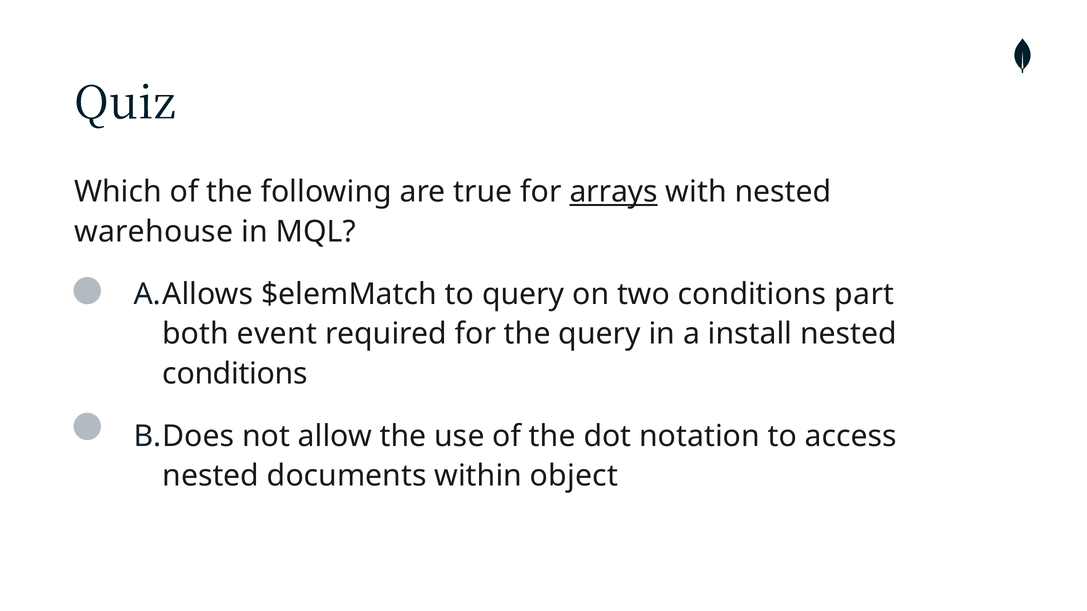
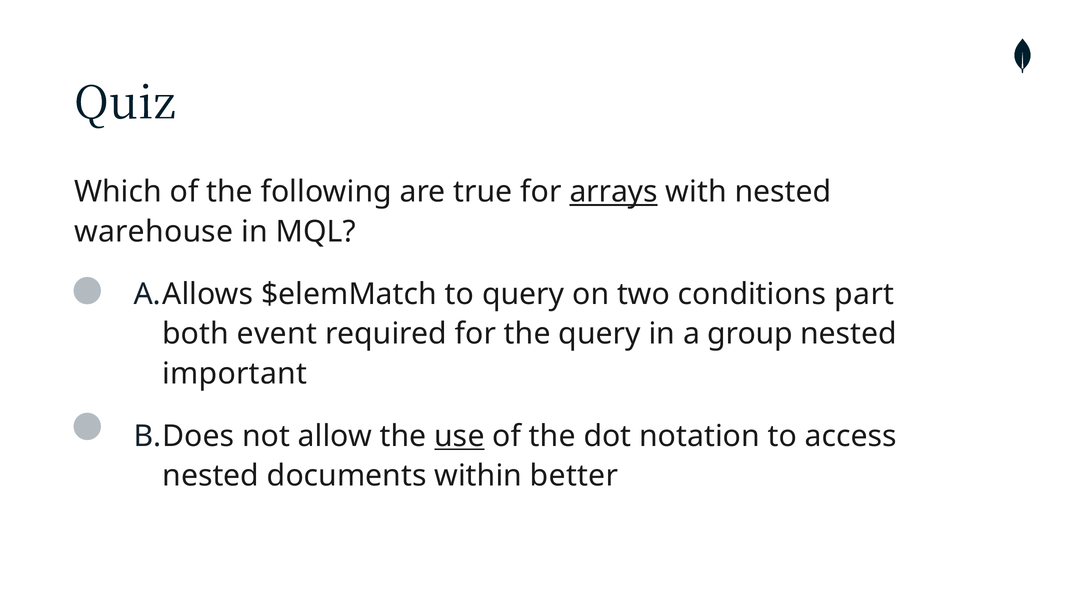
install: install -> group
conditions at (235, 374): conditions -> important
use underline: none -> present
object: object -> better
